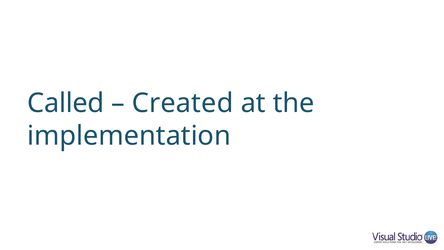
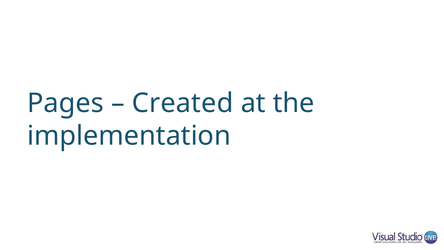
Called: Called -> Pages
